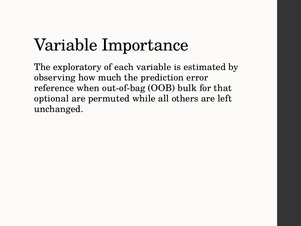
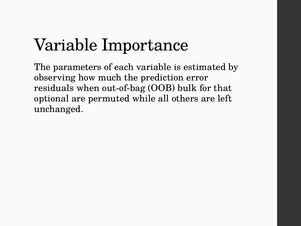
exploratory: exploratory -> parameters
reference: reference -> residuals
